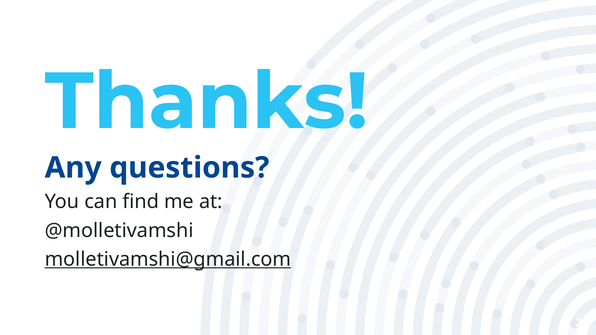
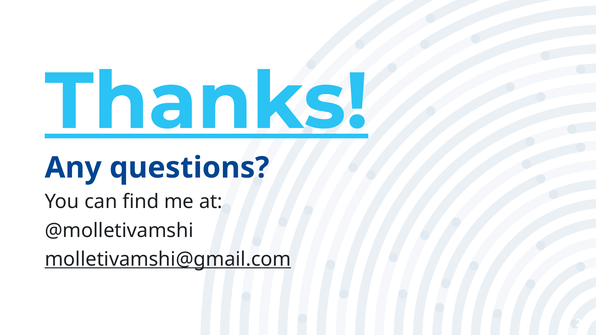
Thanks underline: none -> present
